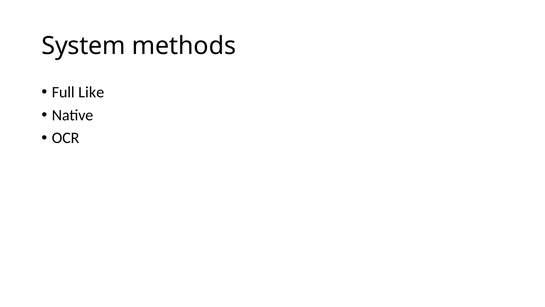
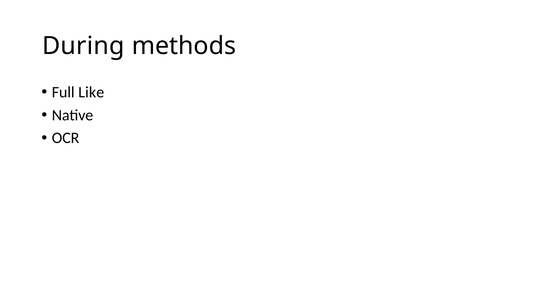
System: System -> During
